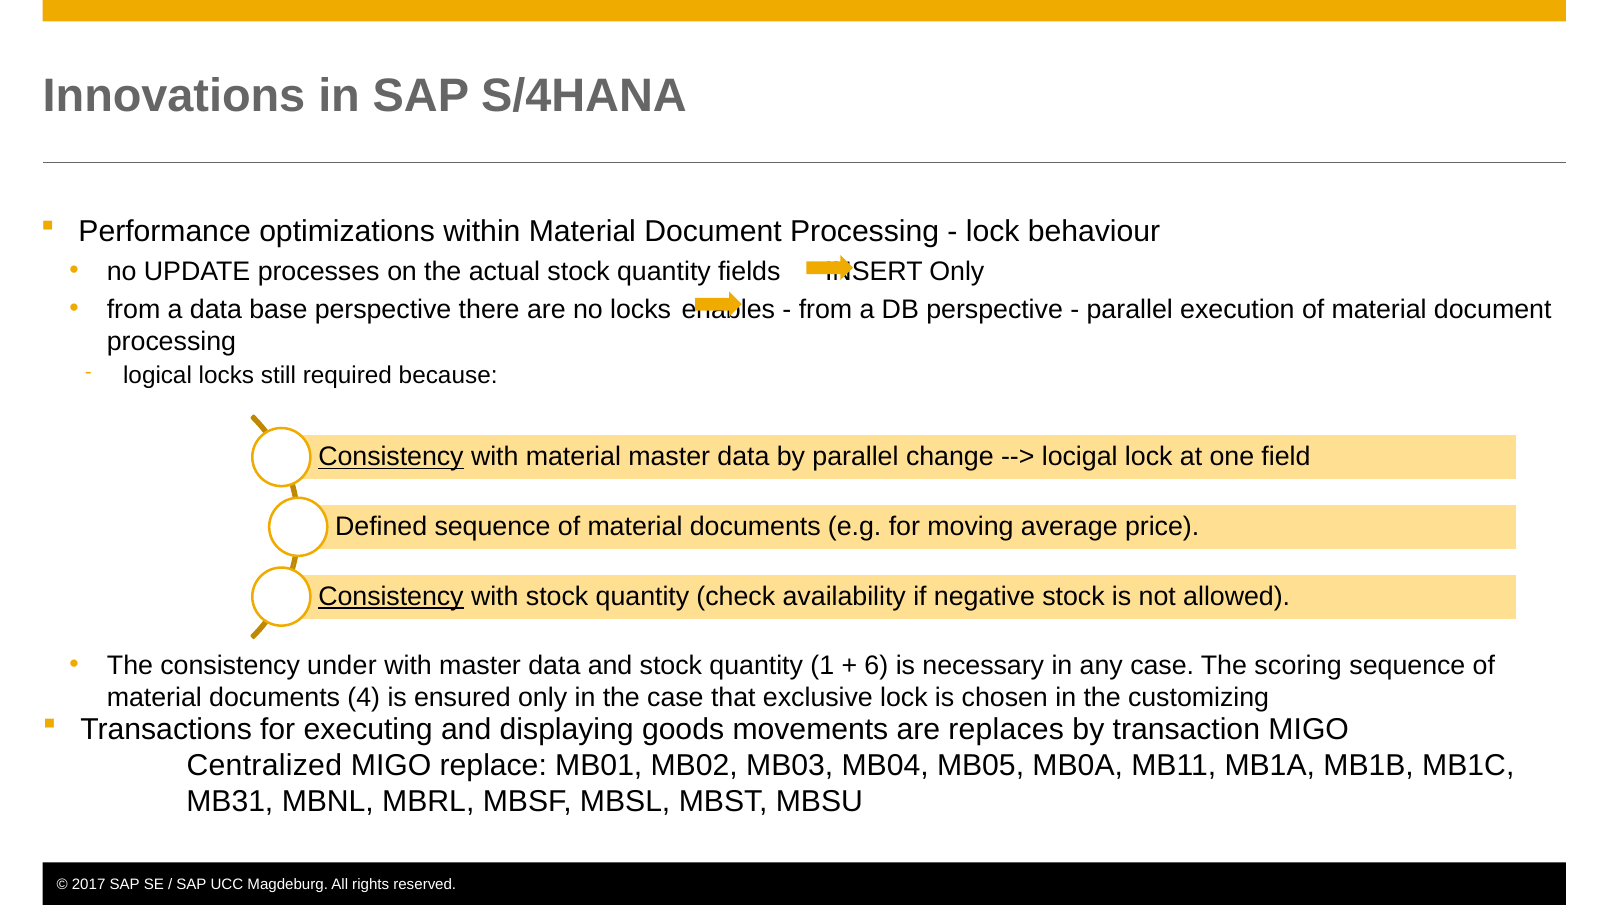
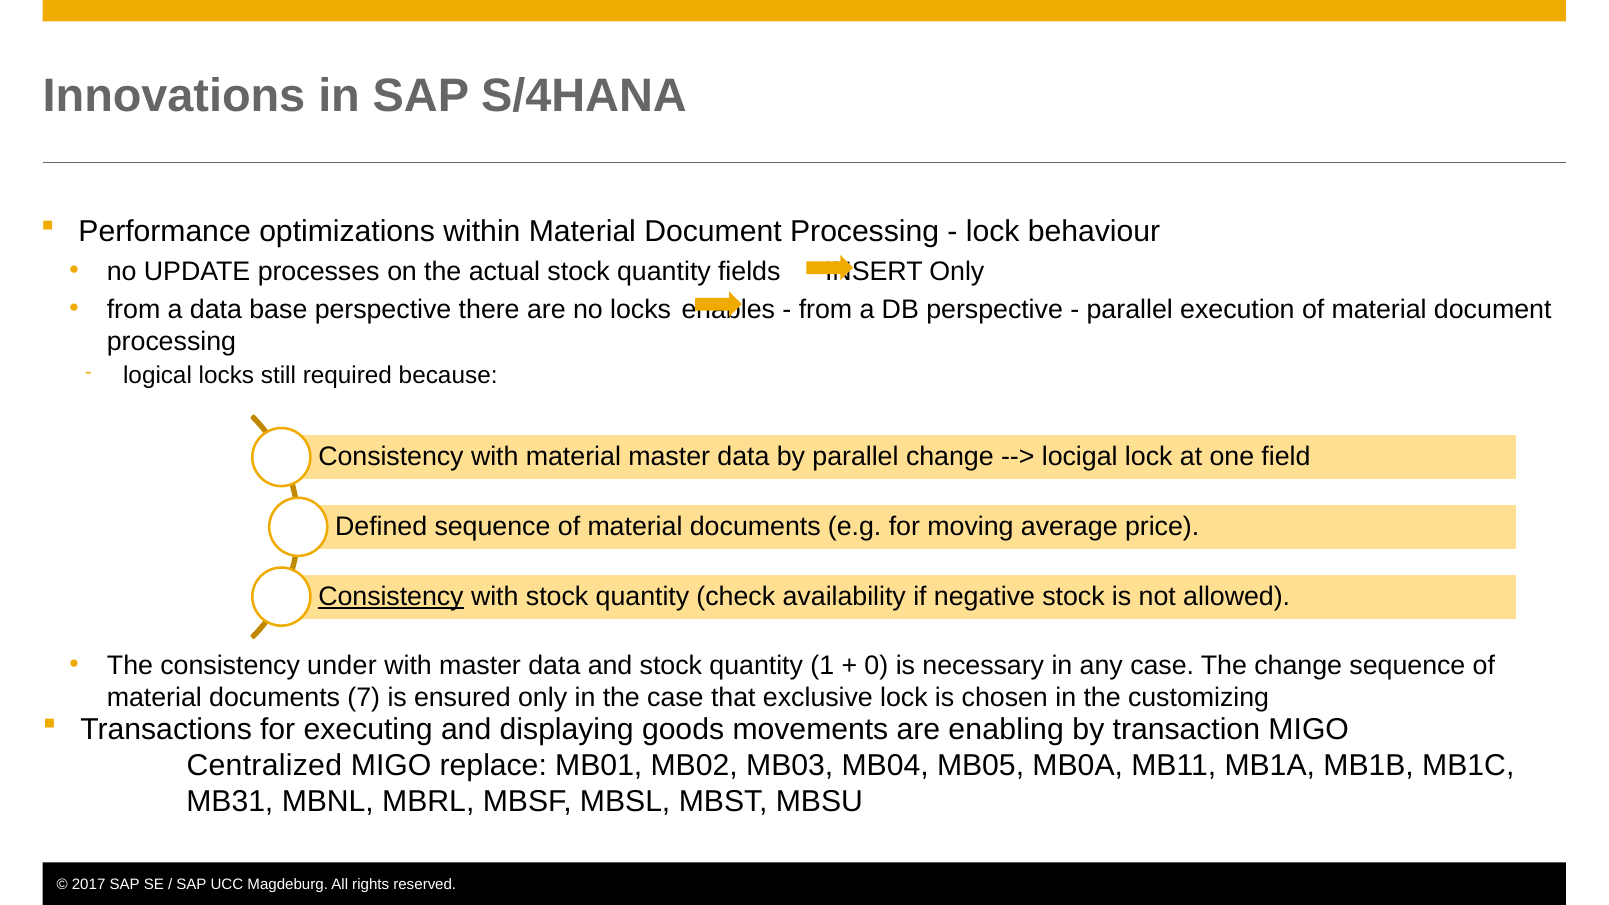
Consistency at (391, 457) underline: present -> none
6: 6 -> 0
The scoring: scoring -> change
4: 4 -> 7
replaces: replaces -> enabling
